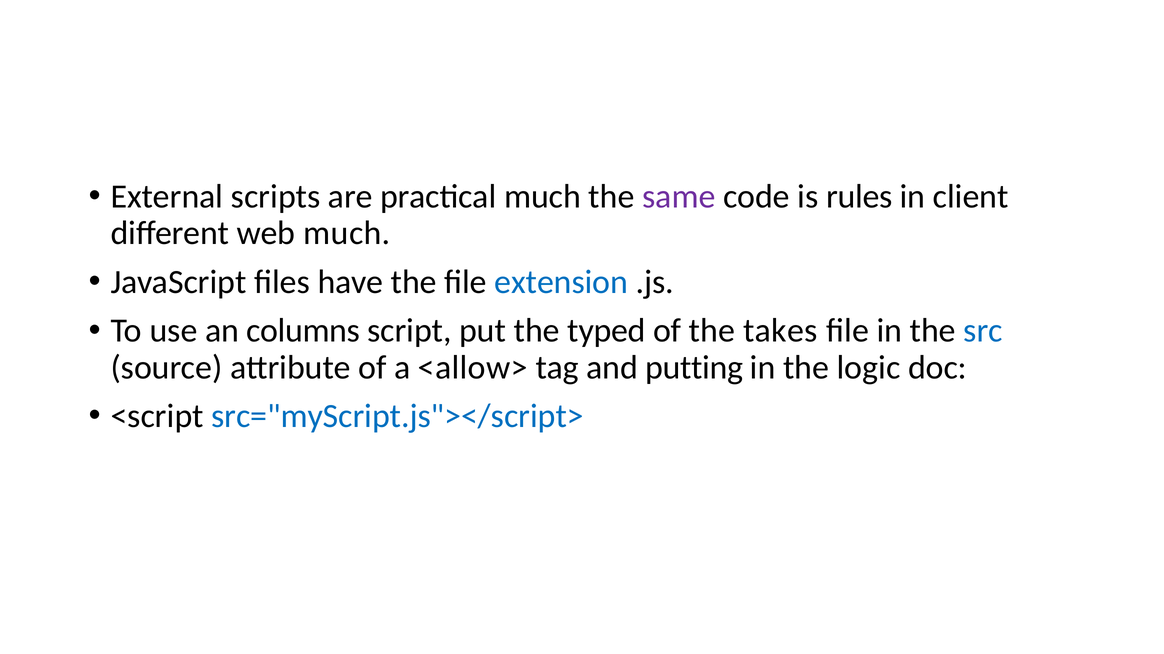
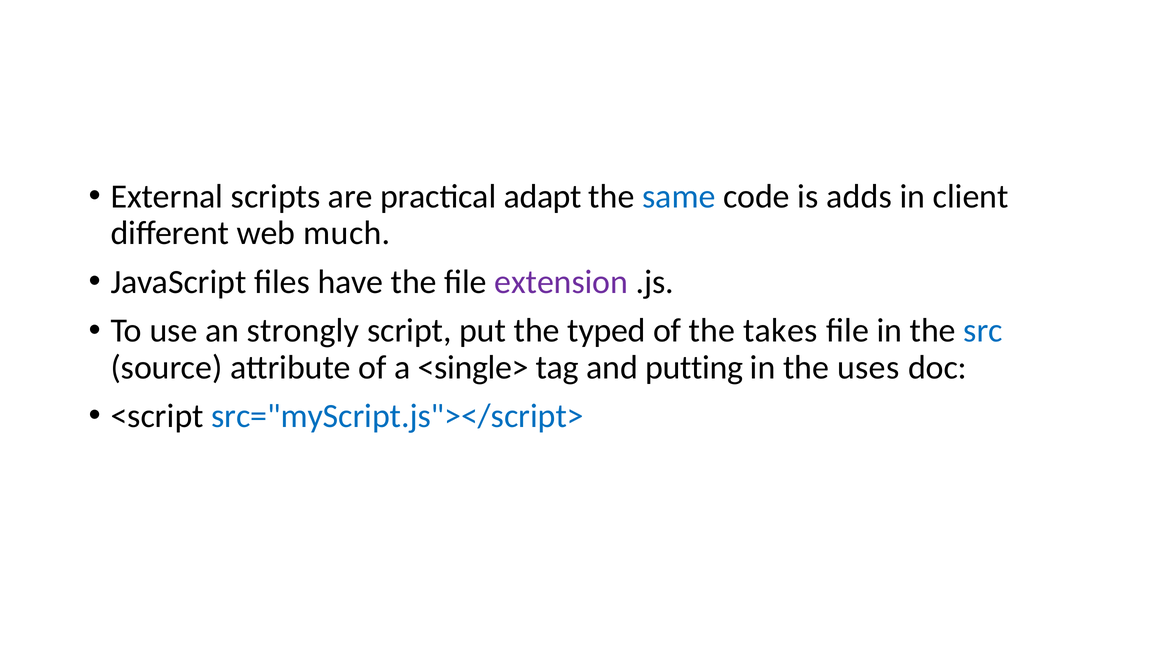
practical much: much -> adapt
same colour: purple -> blue
rules: rules -> adds
extension colour: blue -> purple
columns: columns -> strongly
<allow>: <allow> -> <single>
logic: logic -> uses
